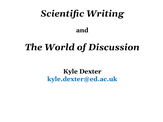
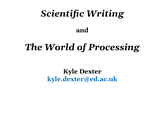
Discussion: Discussion -> Processing
